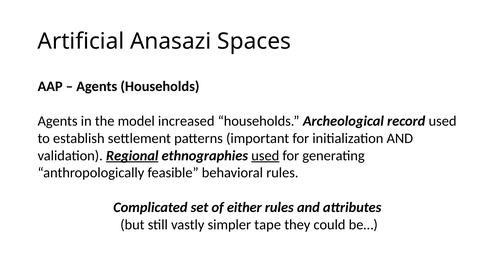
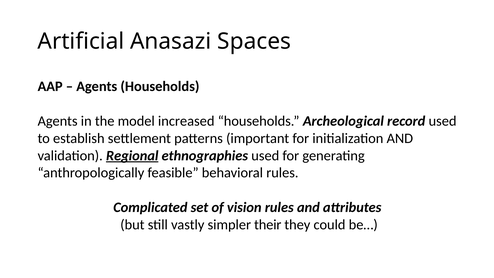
used at (265, 156) underline: present -> none
either: either -> vision
tape: tape -> their
